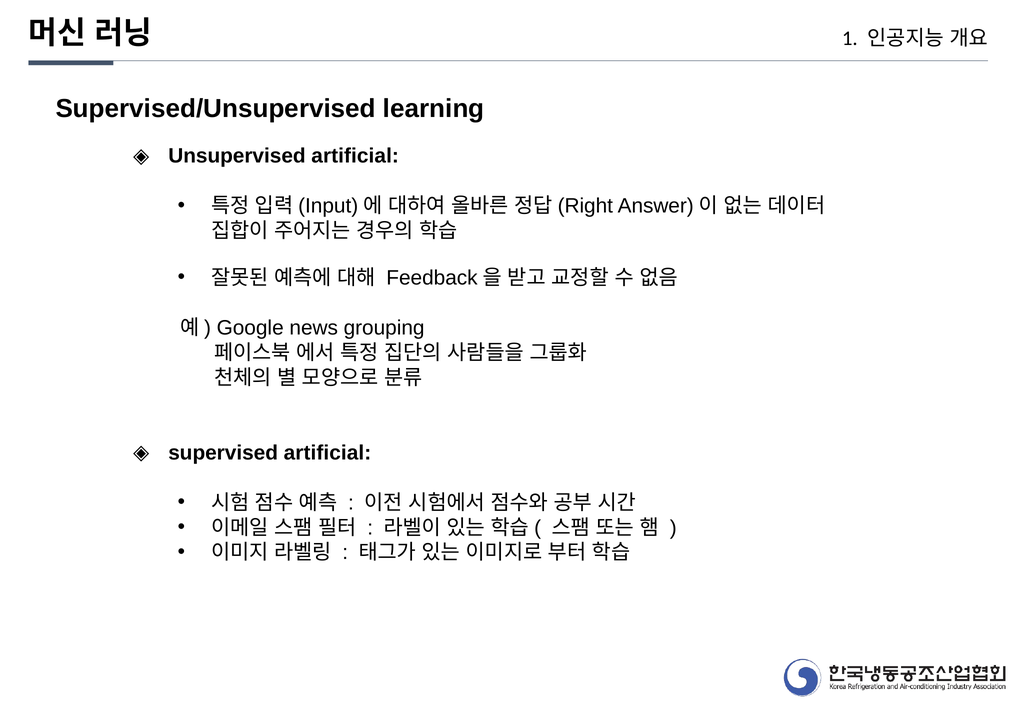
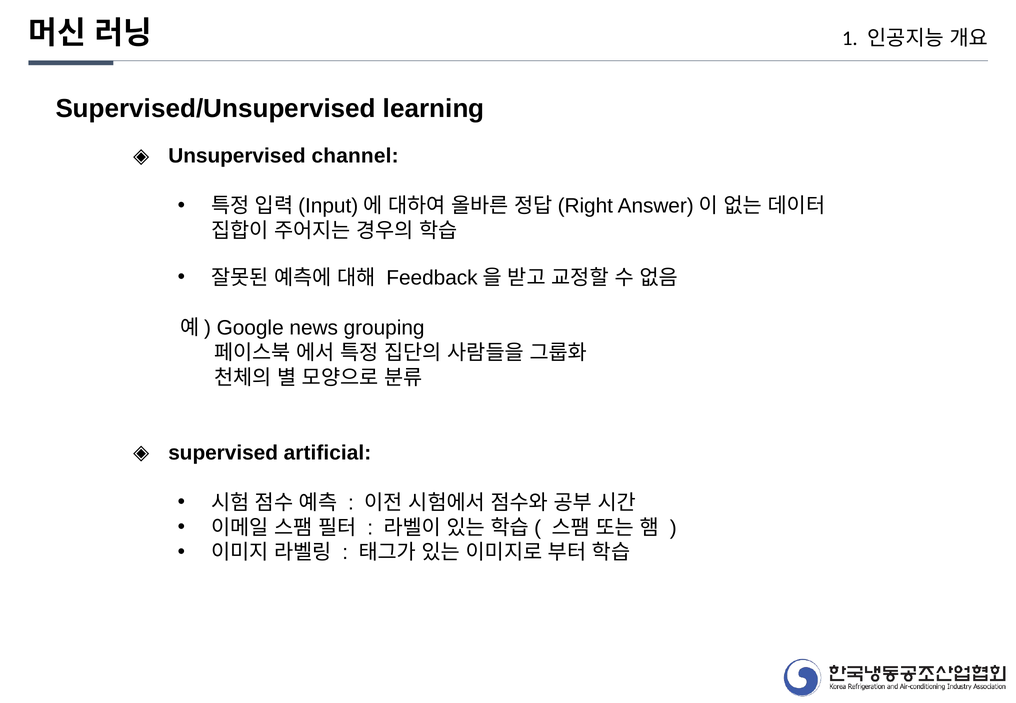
Unsupervised artificial: artificial -> channel
